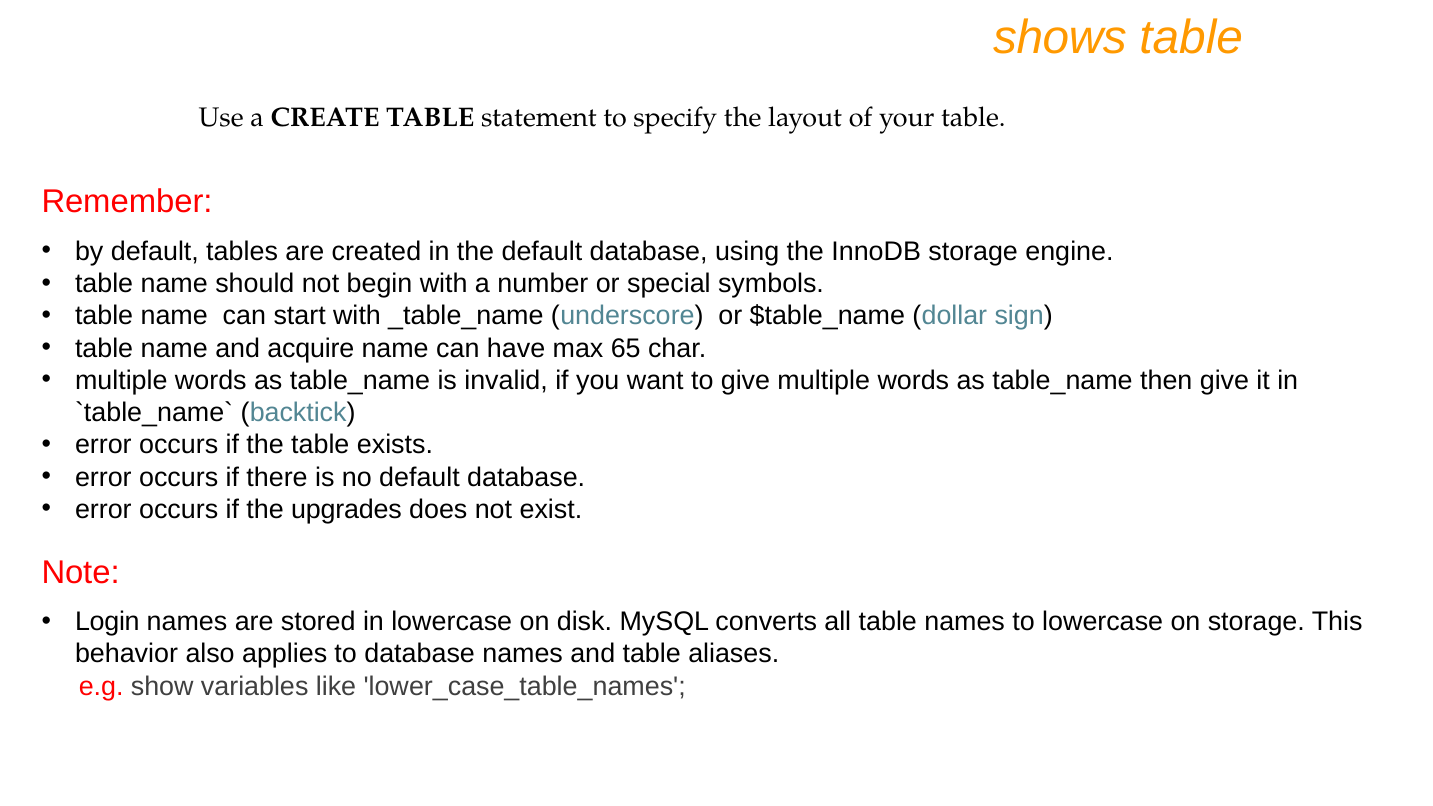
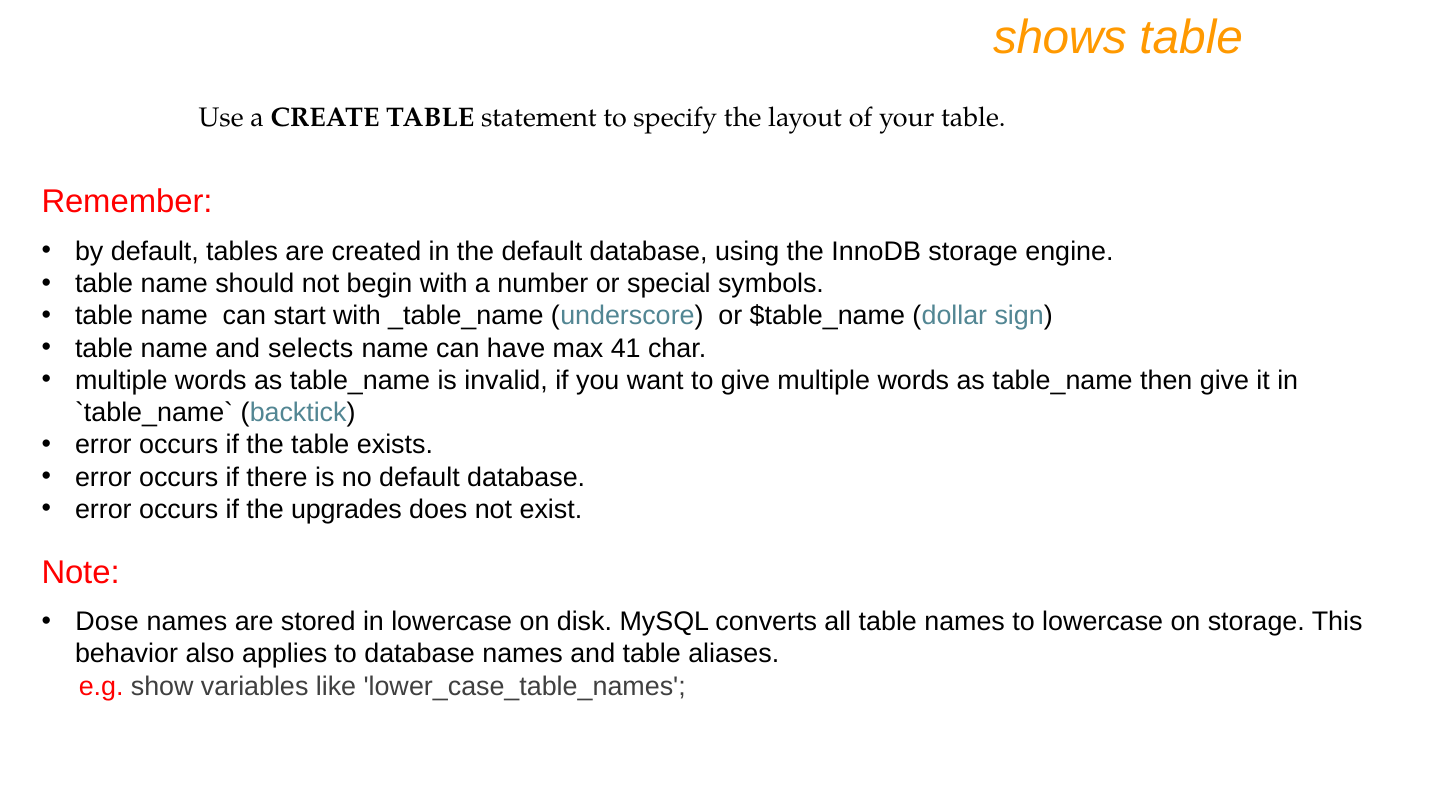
acquire: acquire -> selects
65: 65 -> 41
Login: Login -> Dose
